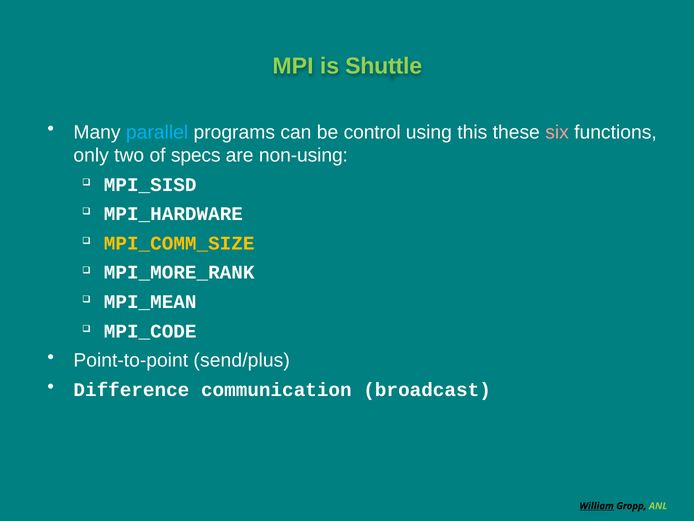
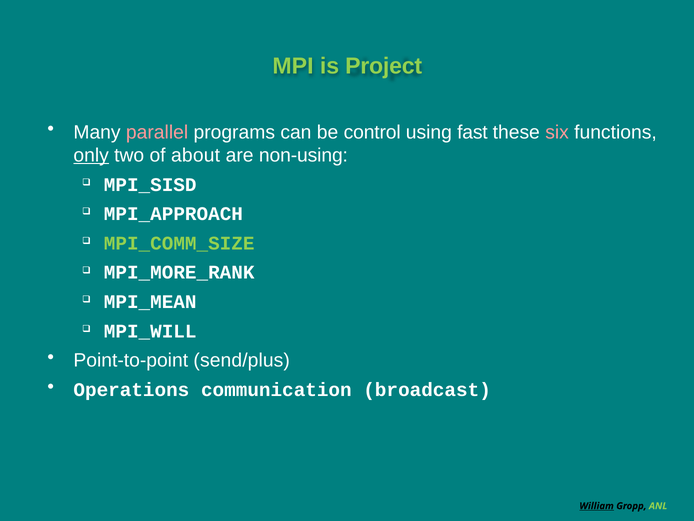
Shuttle: Shuttle -> Project
parallel colour: light blue -> pink
this: this -> fast
only underline: none -> present
specs: specs -> about
MPI_HARDWARE: MPI_HARDWARE -> MPI_APPROACH
MPI_COMM_SIZE colour: yellow -> light green
MPI_CODE: MPI_CODE -> MPI_WILL
Difference: Difference -> Operations
